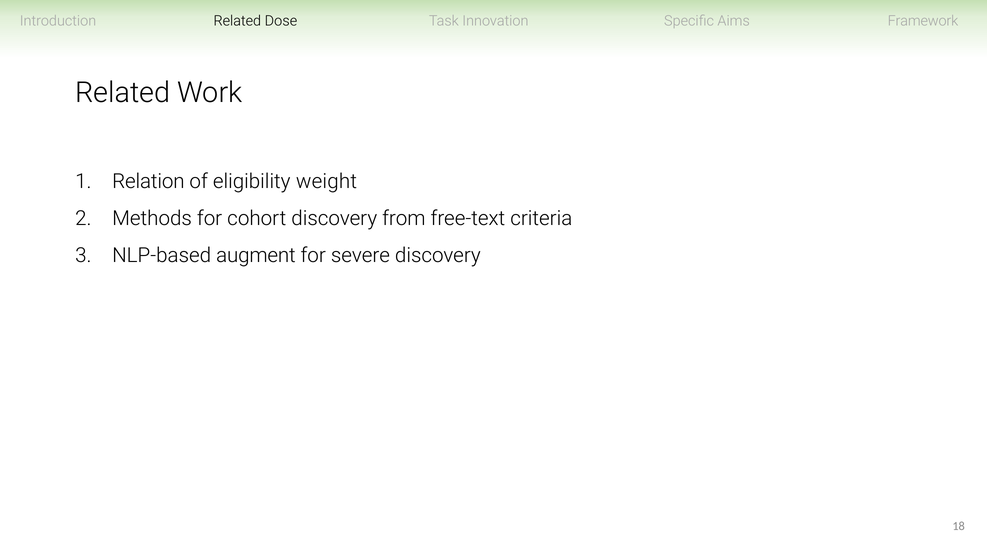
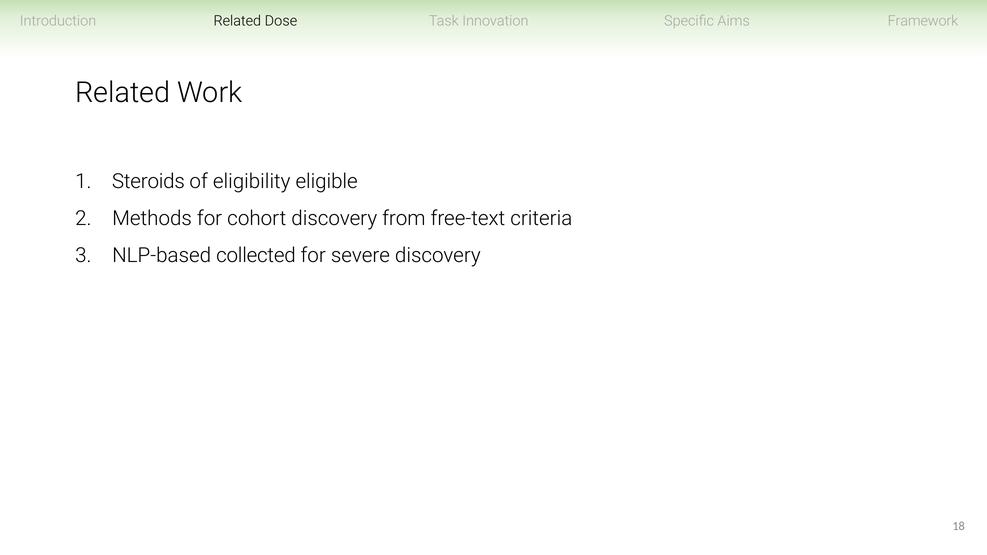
Relation: Relation -> Steroids
weight: weight -> eligible
augment: augment -> collected
